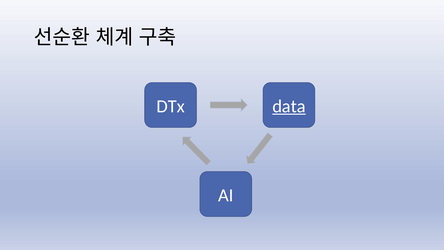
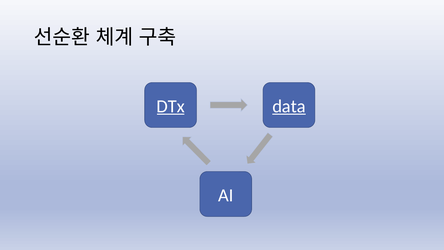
DTx underline: none -> present
